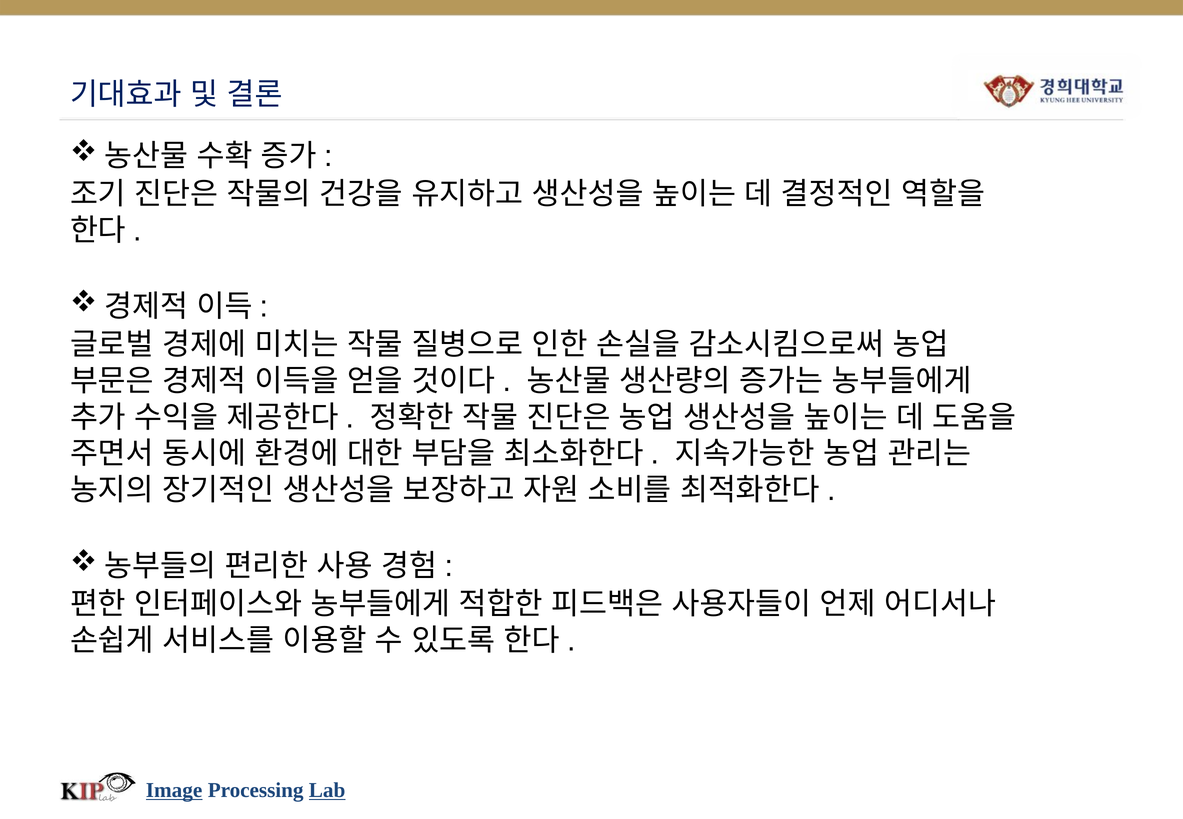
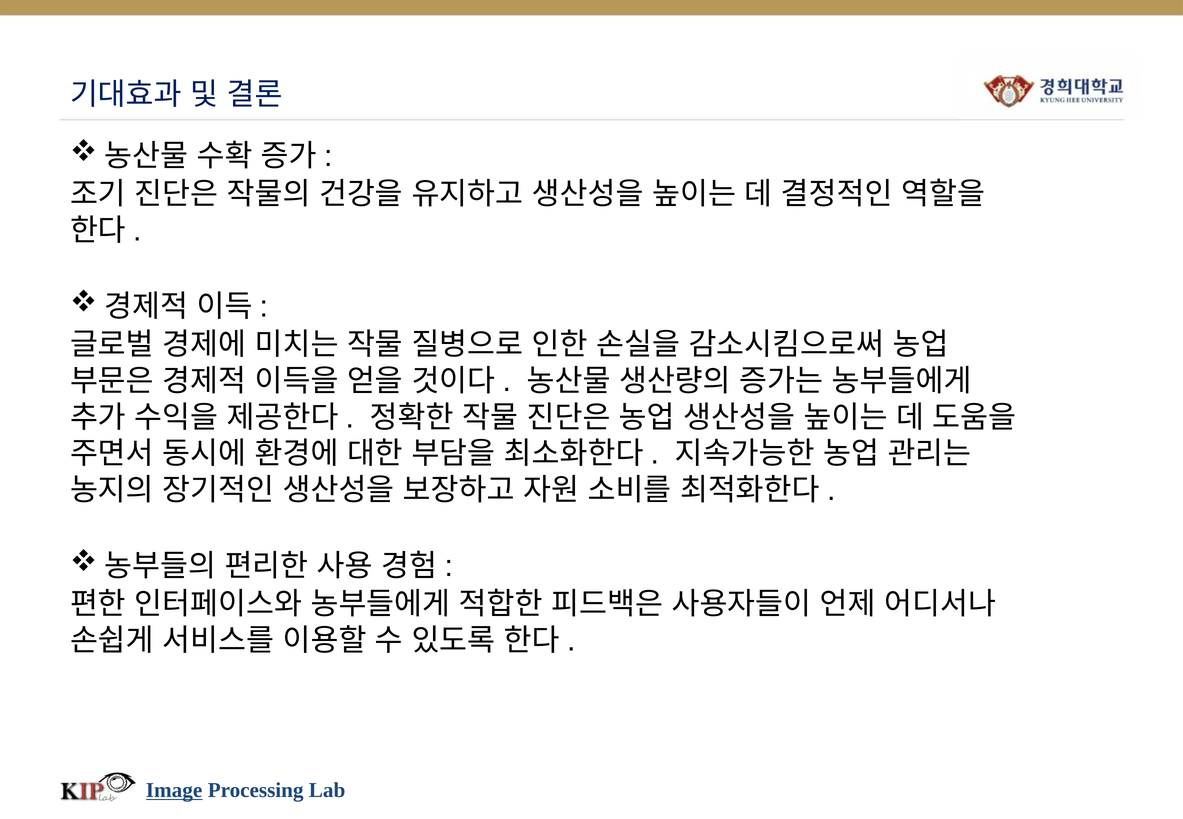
Lab underline: present -> none
